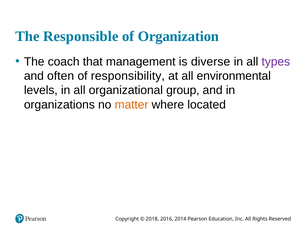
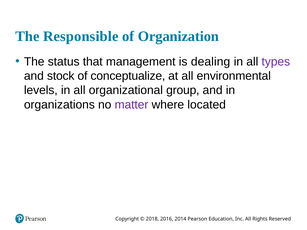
coach: coach -> status
diverse: diverse -> dealing
often: often -> stock
responsibility: responsibility -> conceptualize
matter colour: orange -> purple
